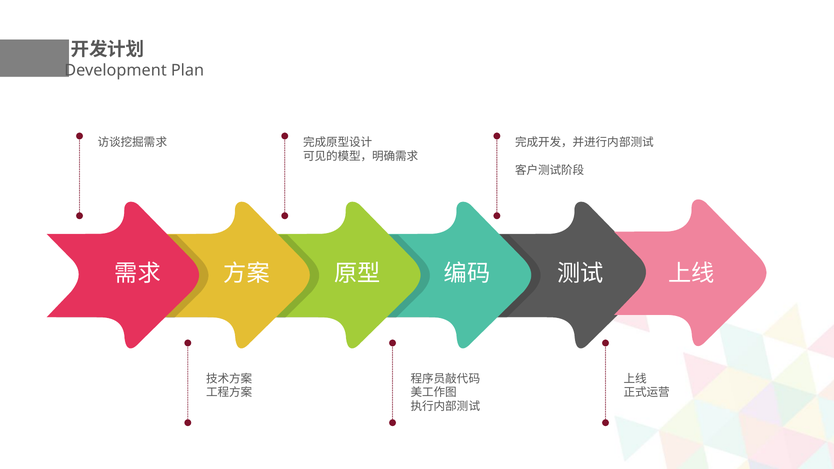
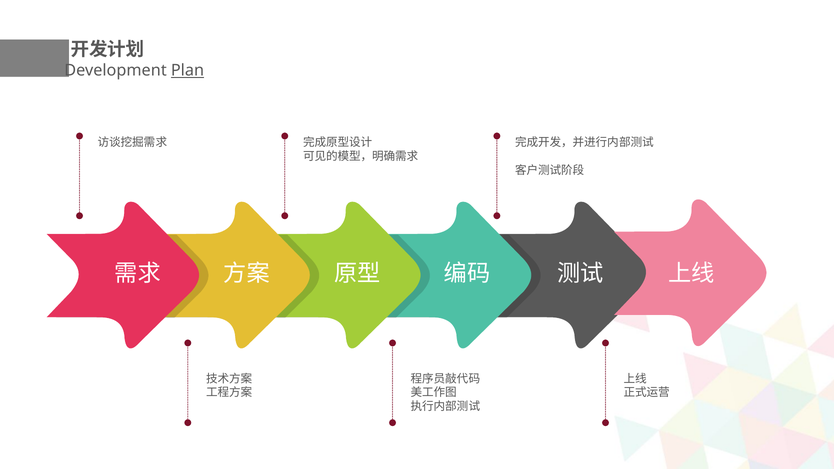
Plan underline: none -> present
